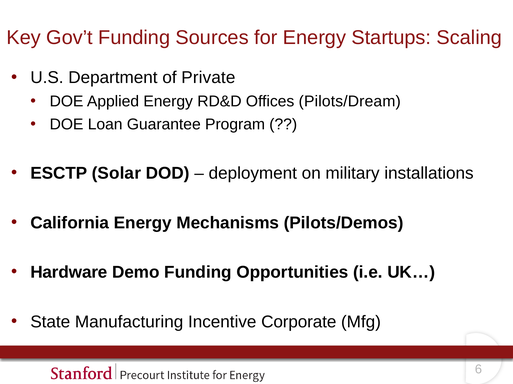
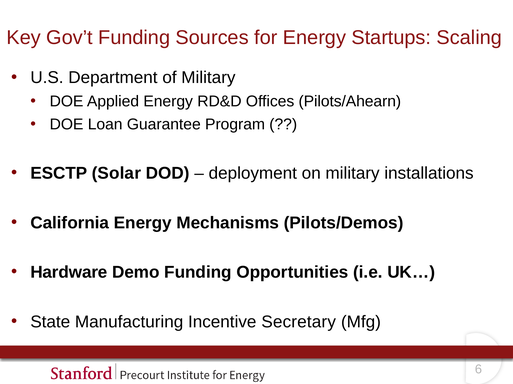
of Private: Private -> Military
Pilots/Dream: Pilots/Dream -> Pilots/Ahearn
Corporate: Corporate -> Secretary
